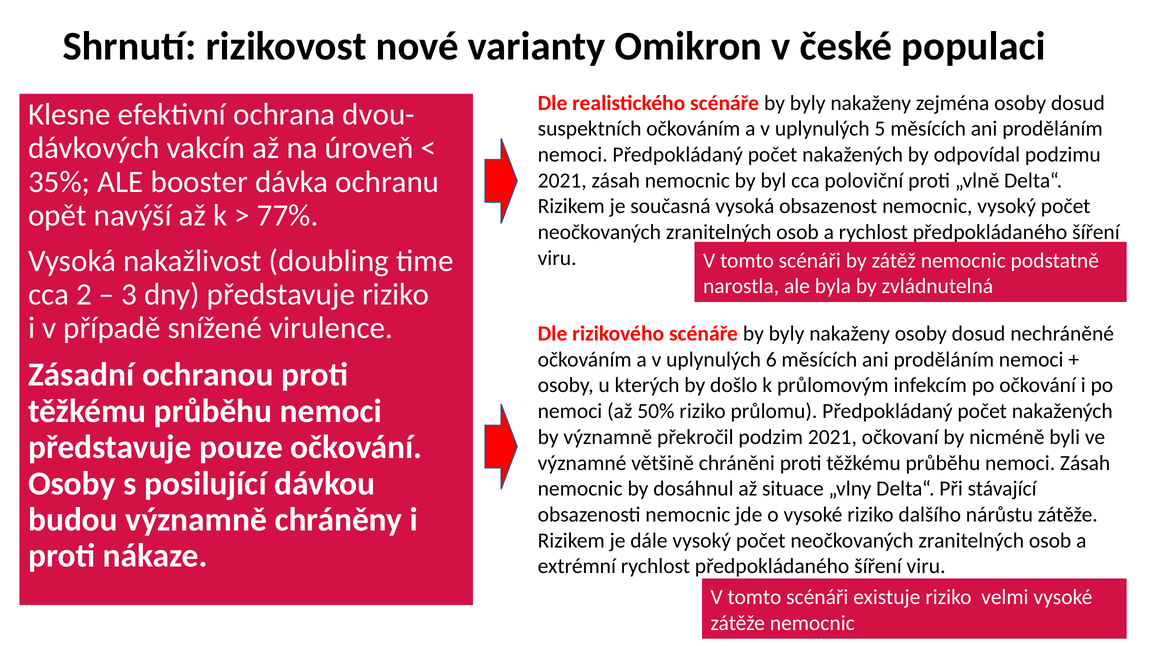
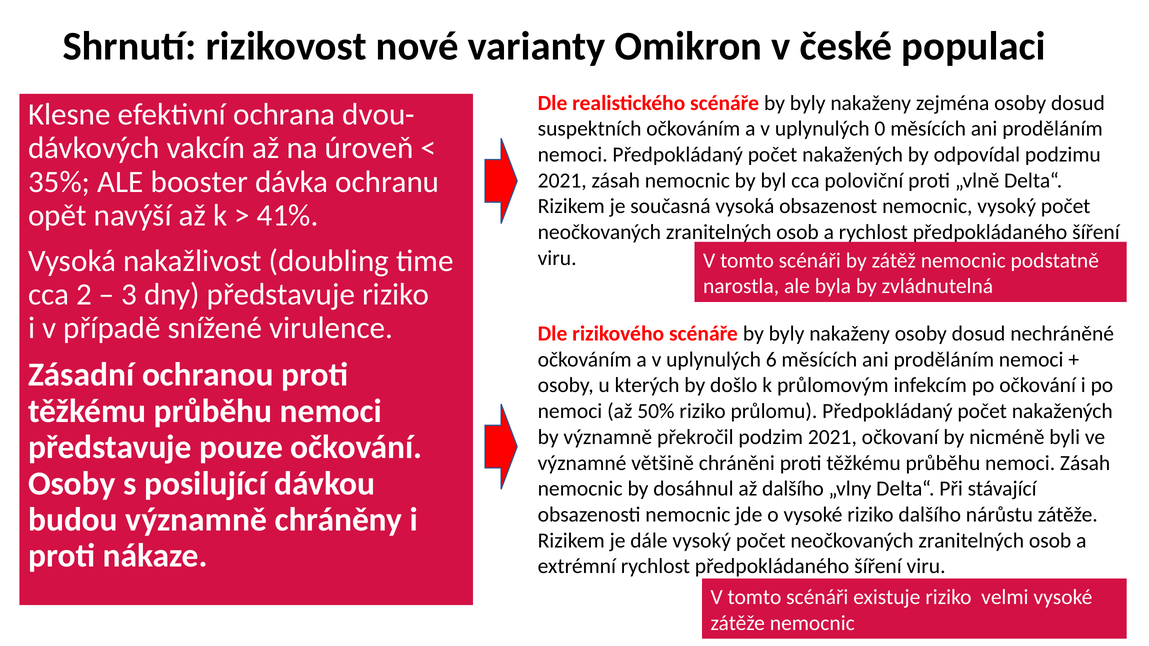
5: 5 -> 0
77%: 77% -> 41%
až situace: situace -> dalšího
